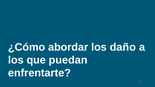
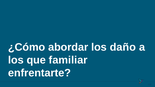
puedan: puedan -> familiar
